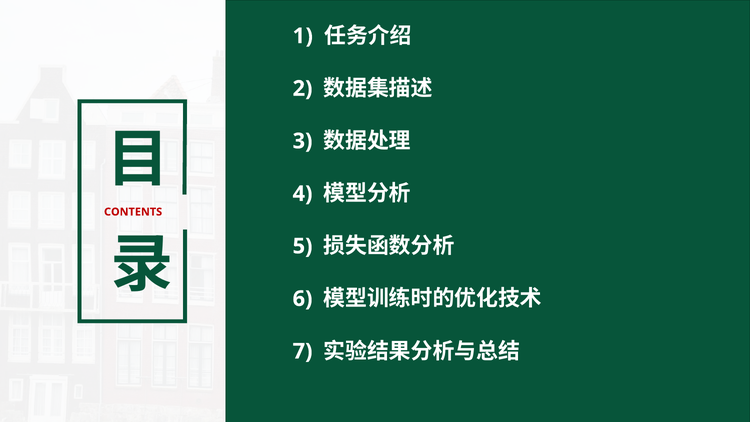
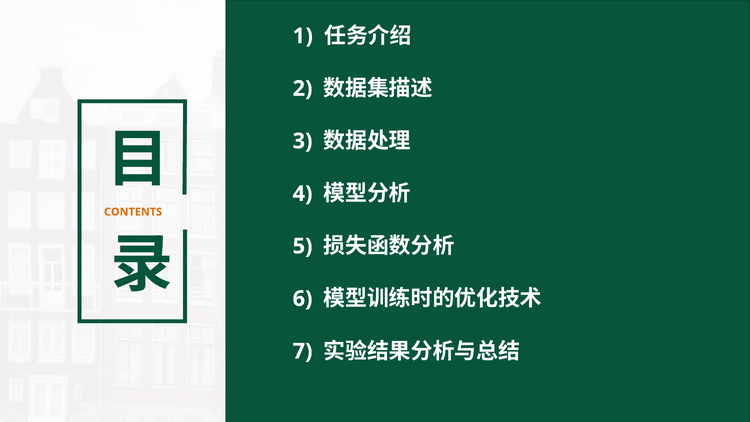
CONTENTS colour: red -> orange
